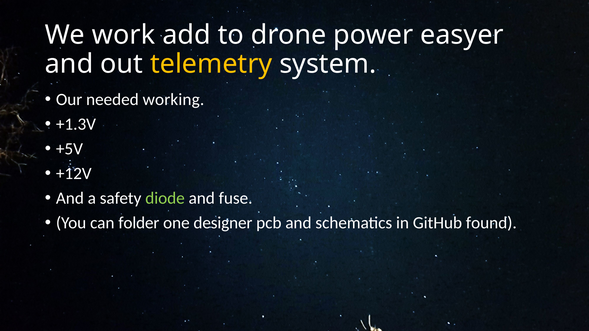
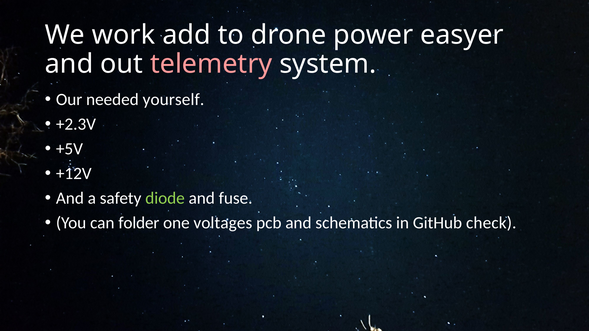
telemetry colour: yellow -> pink
working: working -> yourself
+1.3V: +1.3V -> +2.3V
designer: designer -> voltages
found: found -> check
